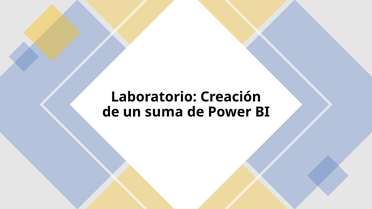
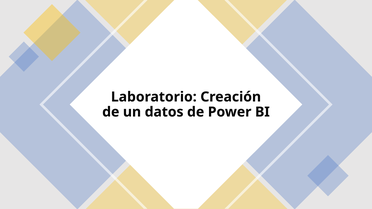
suma: suma -> datos
